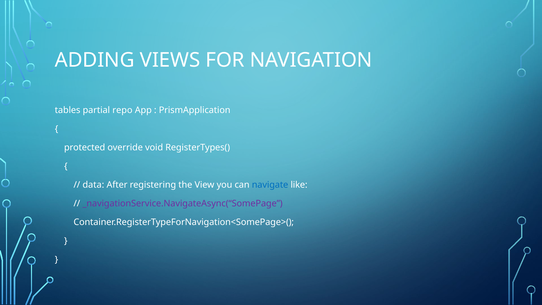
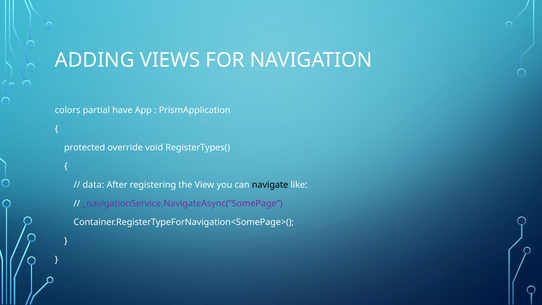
tables: tables -> colors
repo: repo -> have
navigate colour: blue -> black
